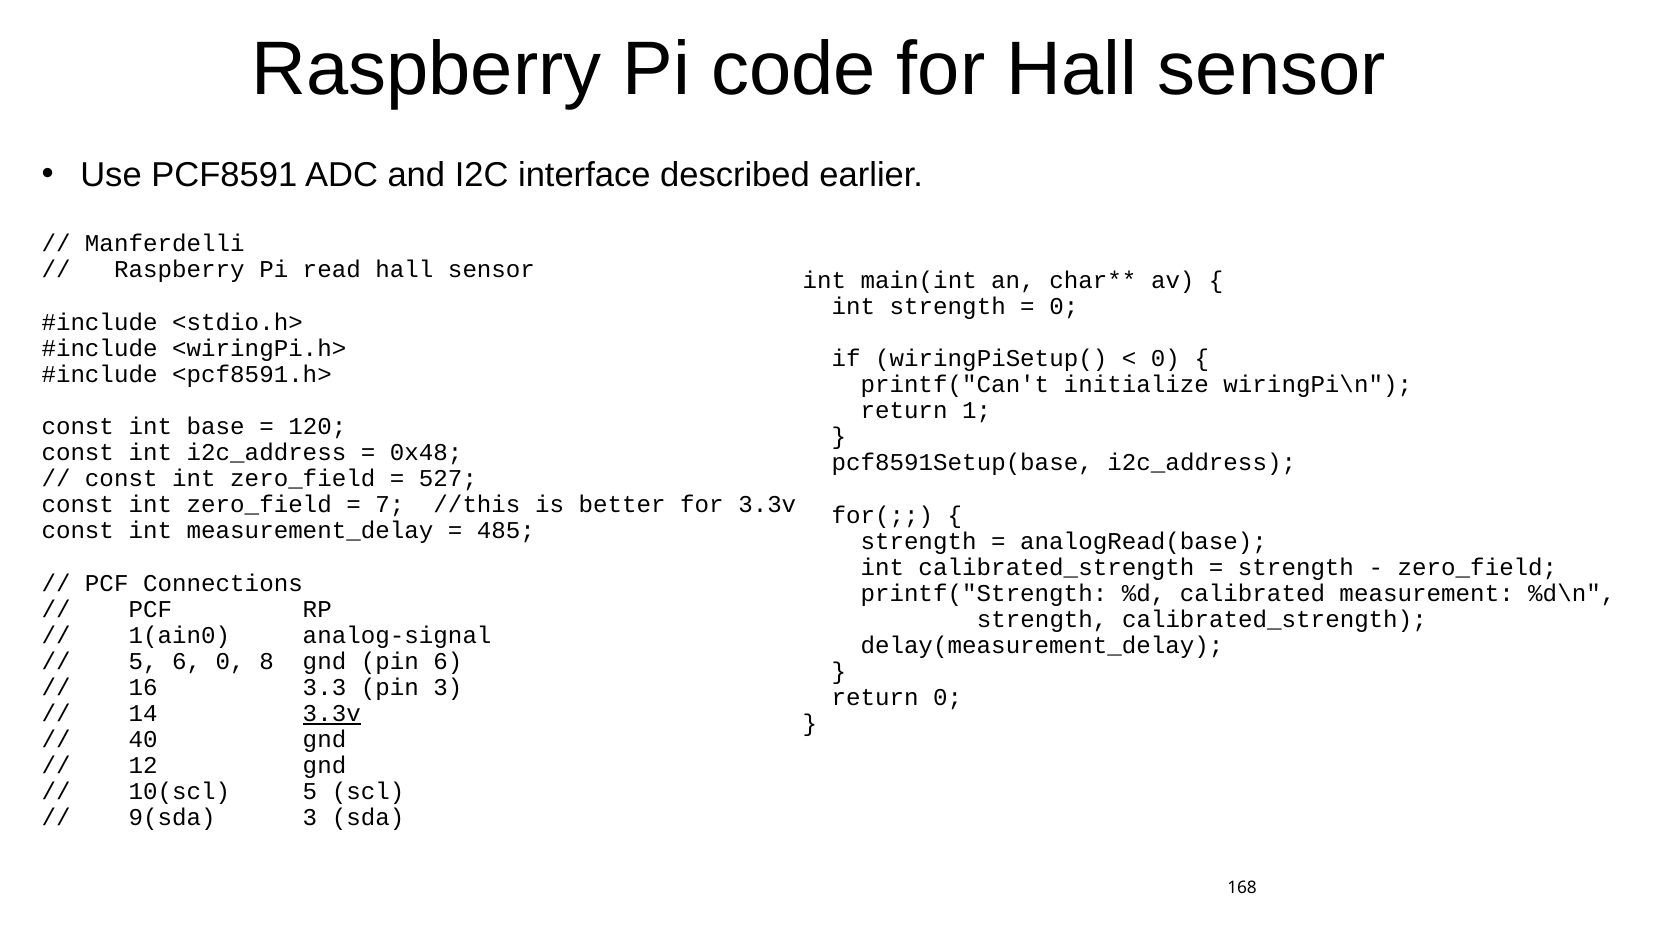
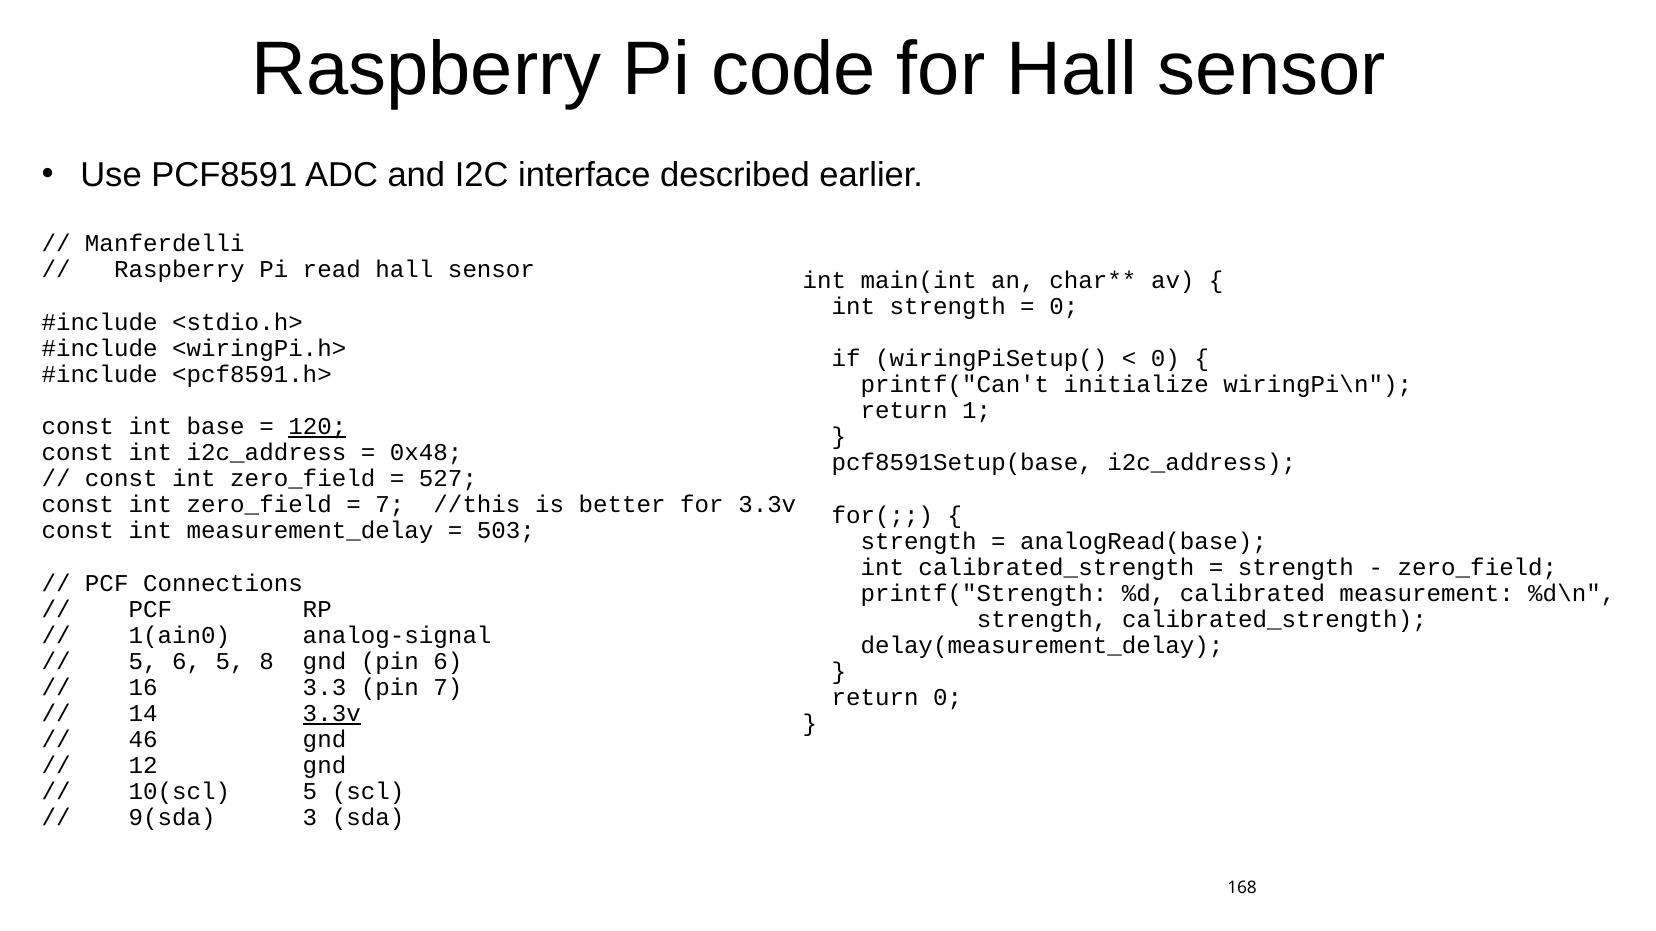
120 underline: none -> present
485: 485 -> 503
6 0: 0 -> 5
pin 3: 3 -> 7
40: 40 -> 46
